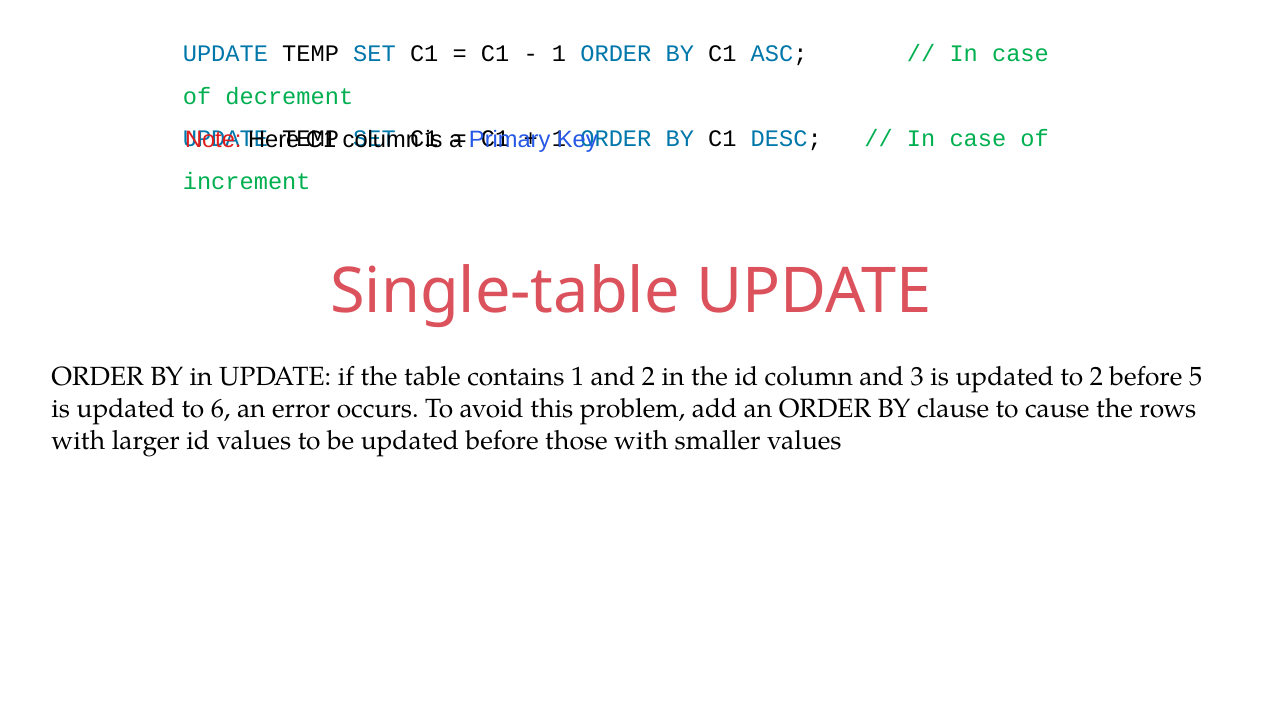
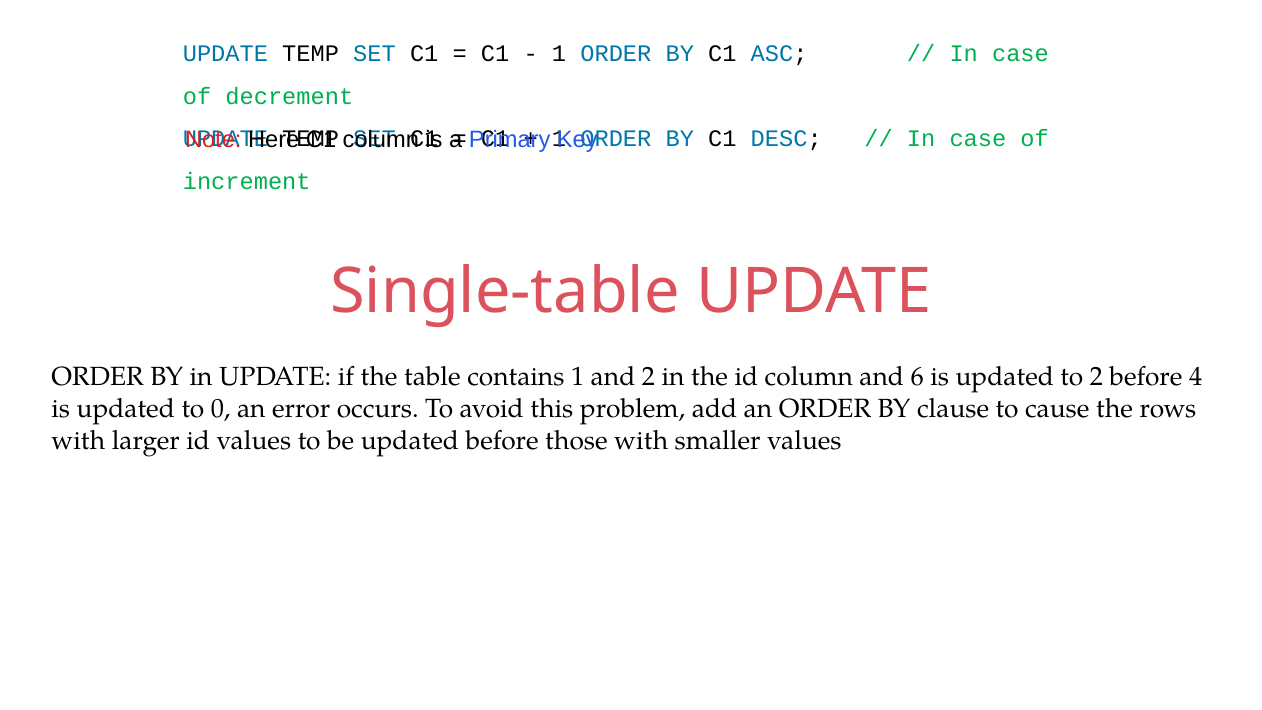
3: 3 -> 6
5: 5 -> 4
6: 6 -> 0
